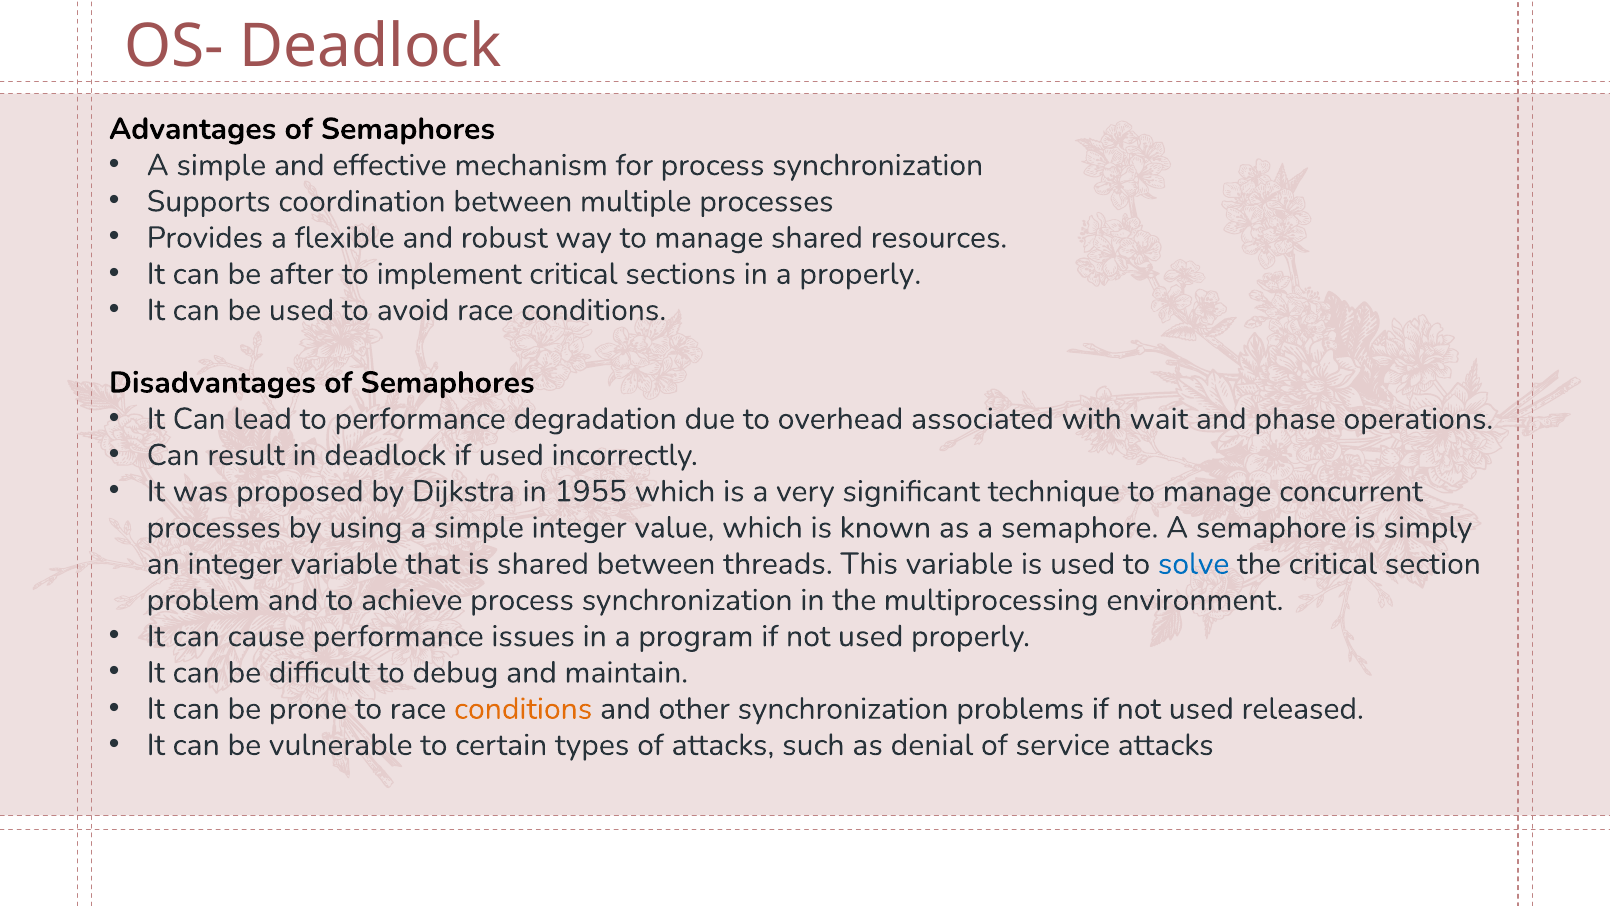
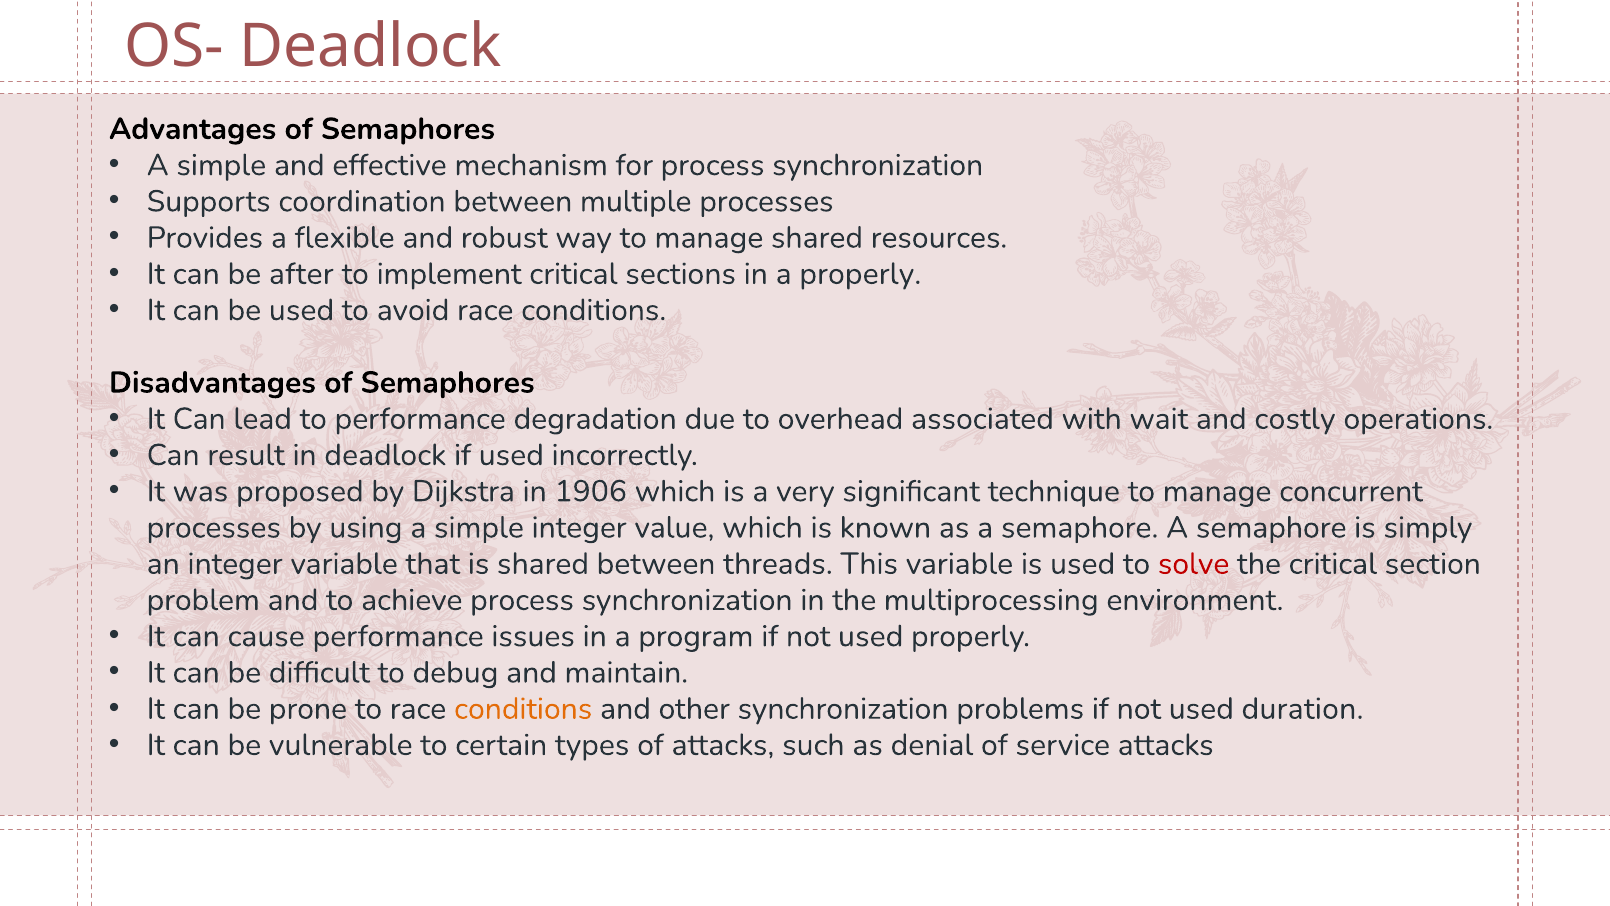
phase: phase -> costly
1955: 1955 -> 1906
solve colour: blue -> red
released: released -> duration
